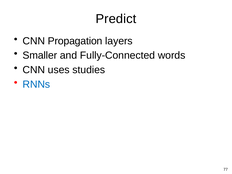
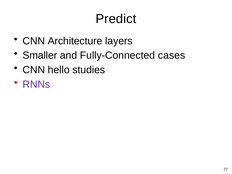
Propagation: Propagation -> Architecture
words: words -> cases
uses: uses -> hello
RNNs colour: blue -> purple
